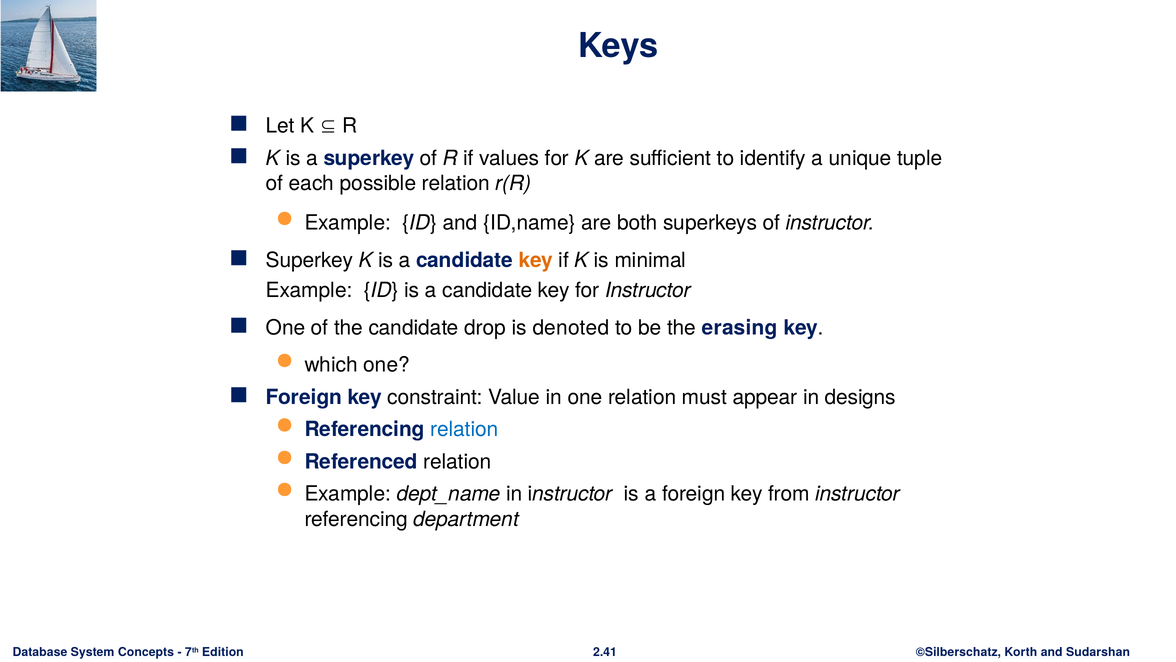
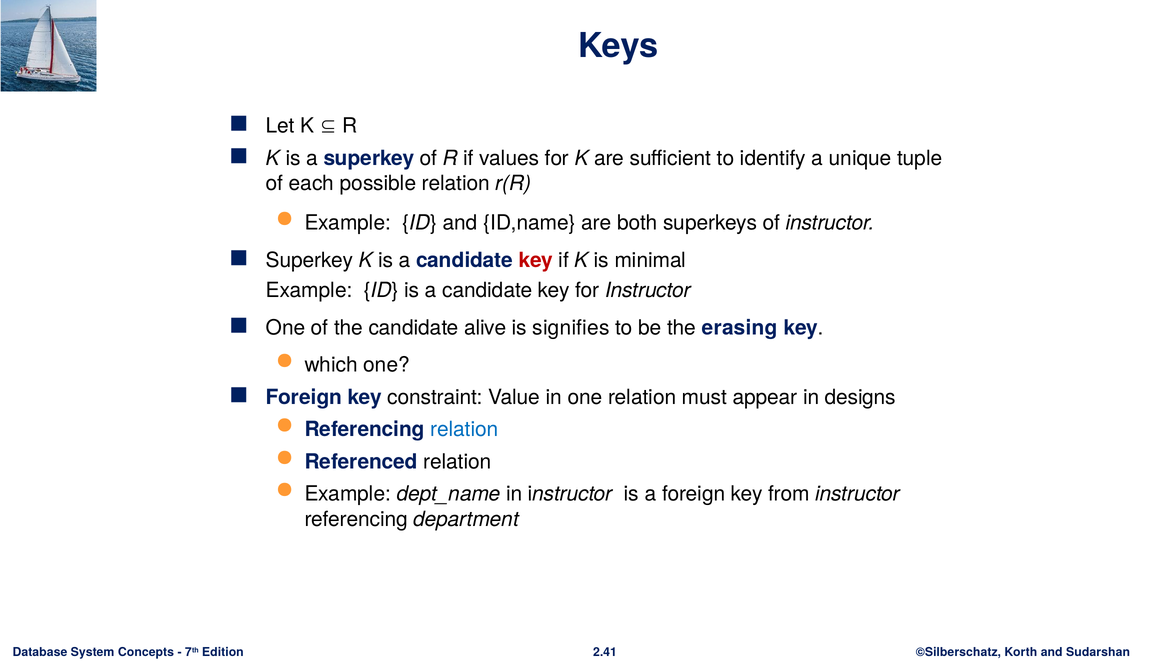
key at (536, 260) colour: orange -> red
drop: drop -> alive
denoted: denoted -> signifies
